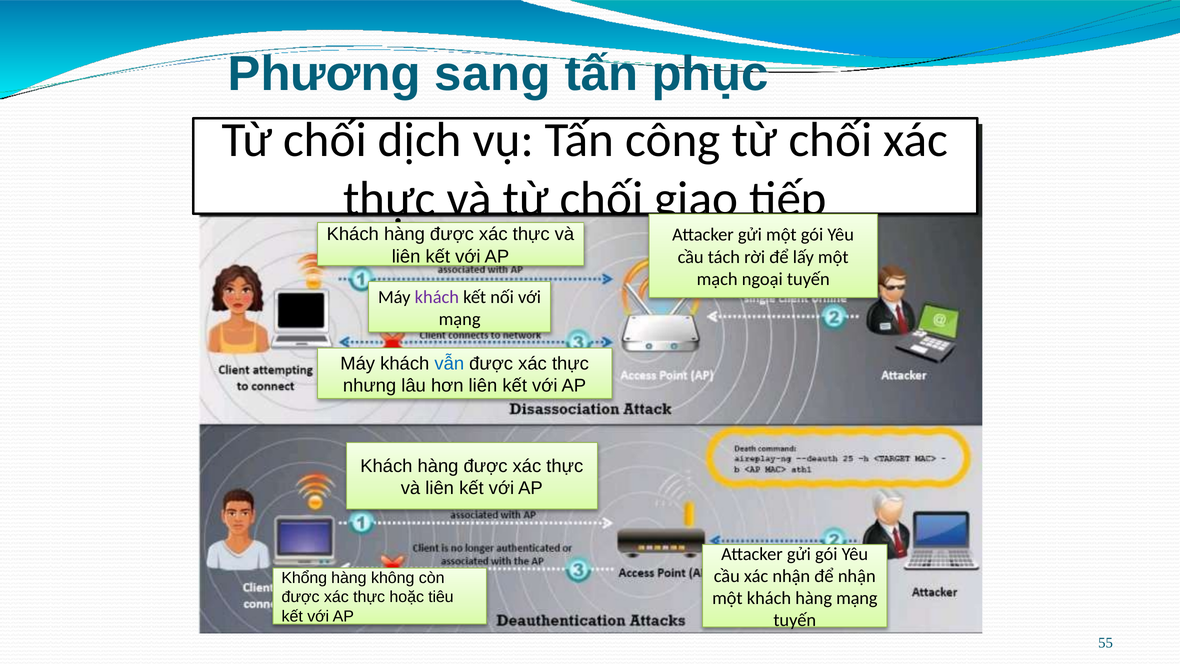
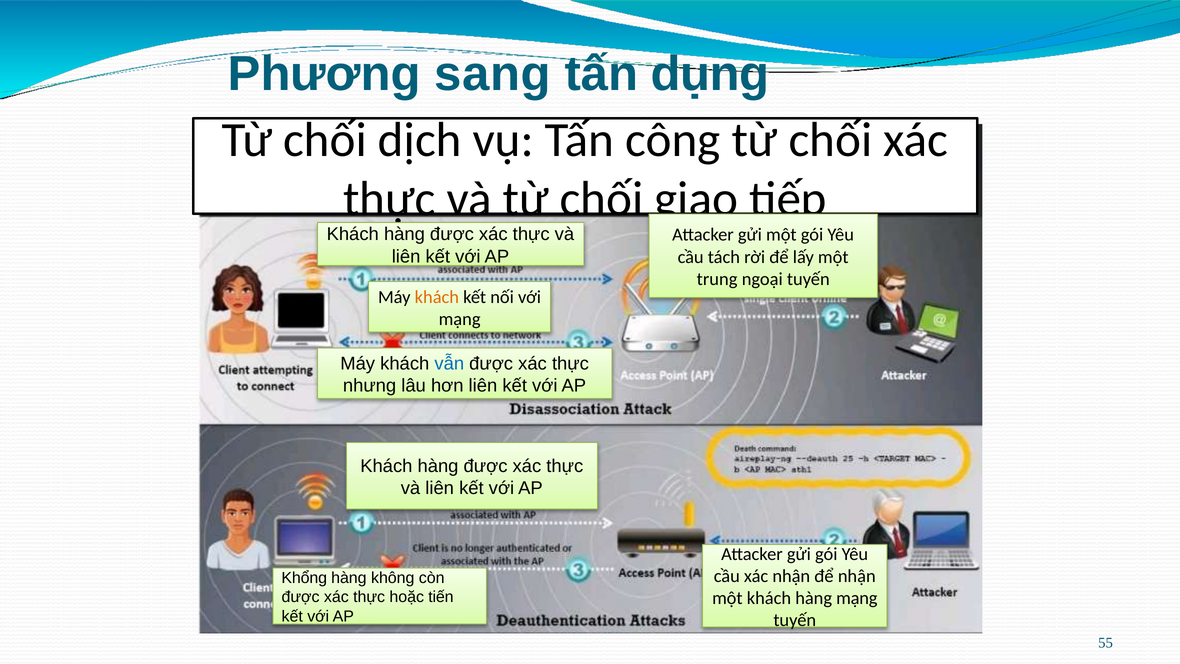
phục: phục -> dụng
mạch: mạch -> trung
khách at (437, 297) colour: purple -> orange
tiêu: tiêu -> tiến
